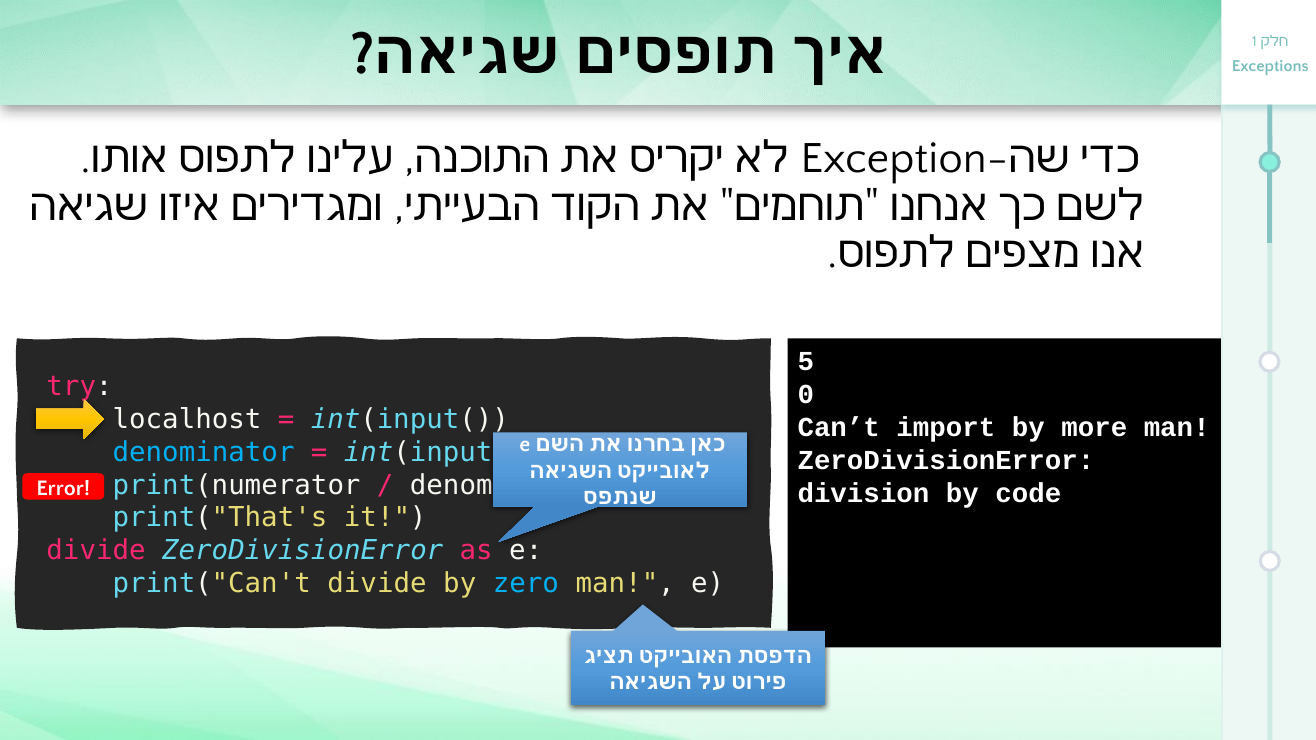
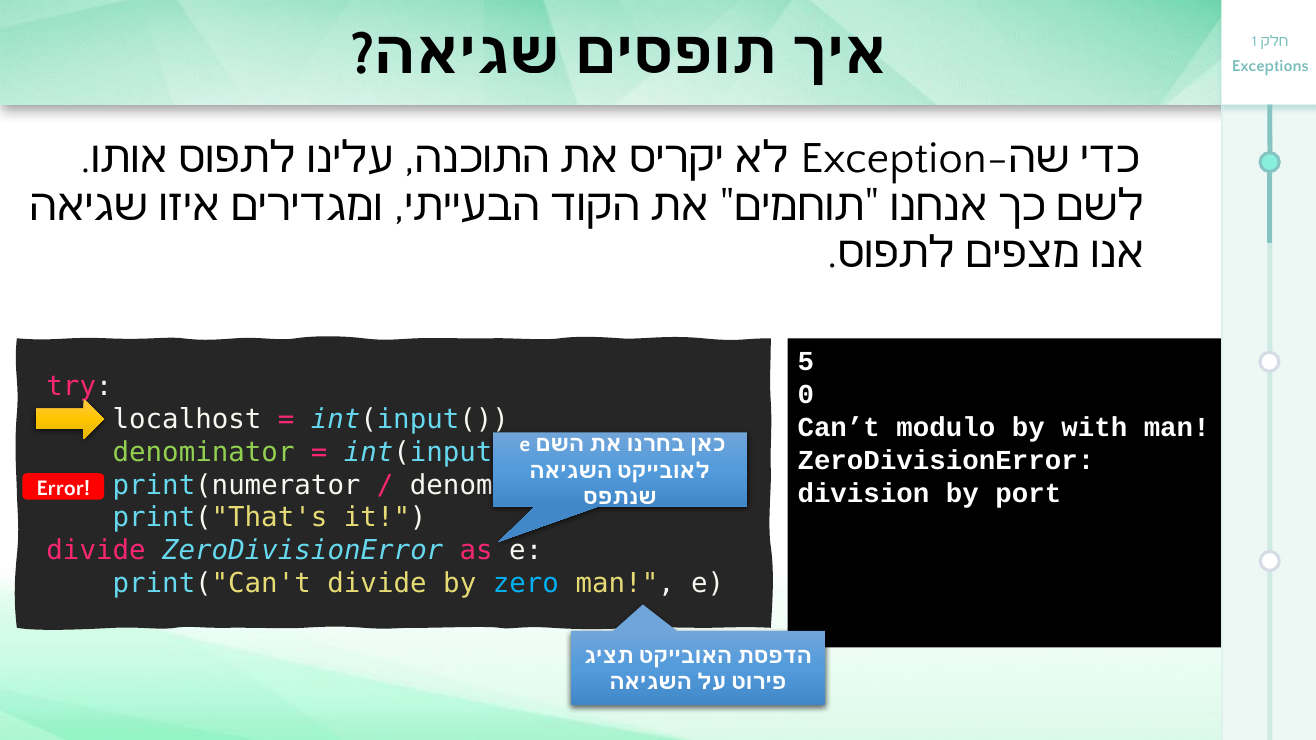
import: import -> modulo
more: more -> with
denominator at (204, 452) colour: light blue -> light green
code: code -> port
